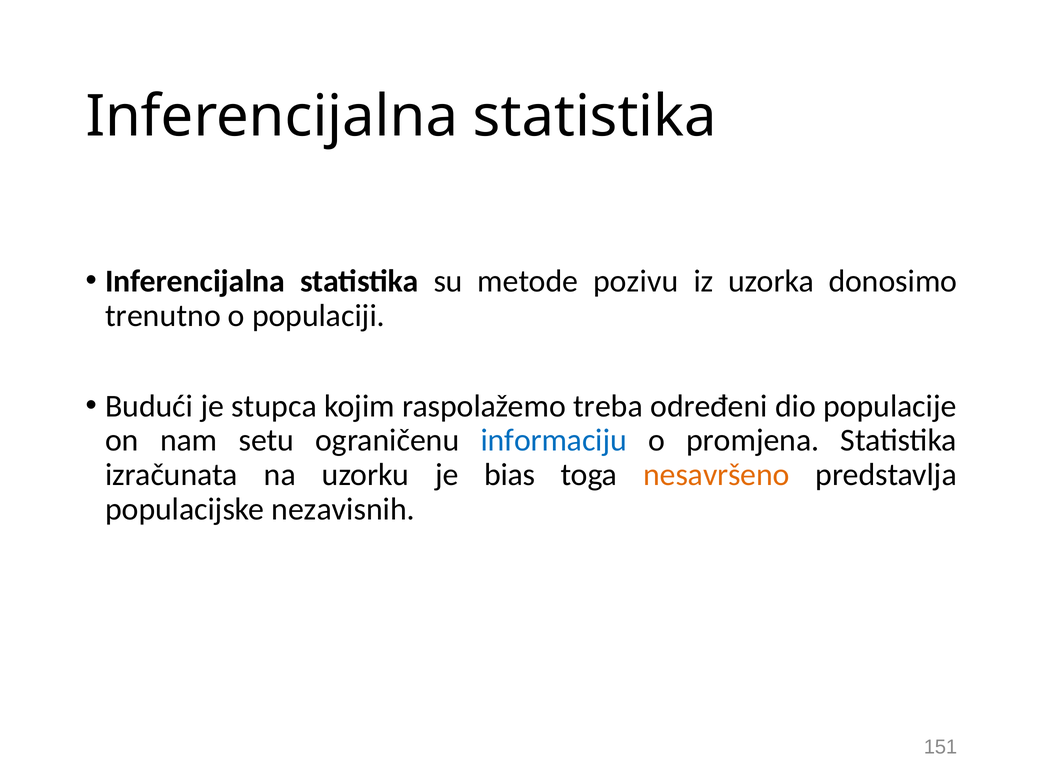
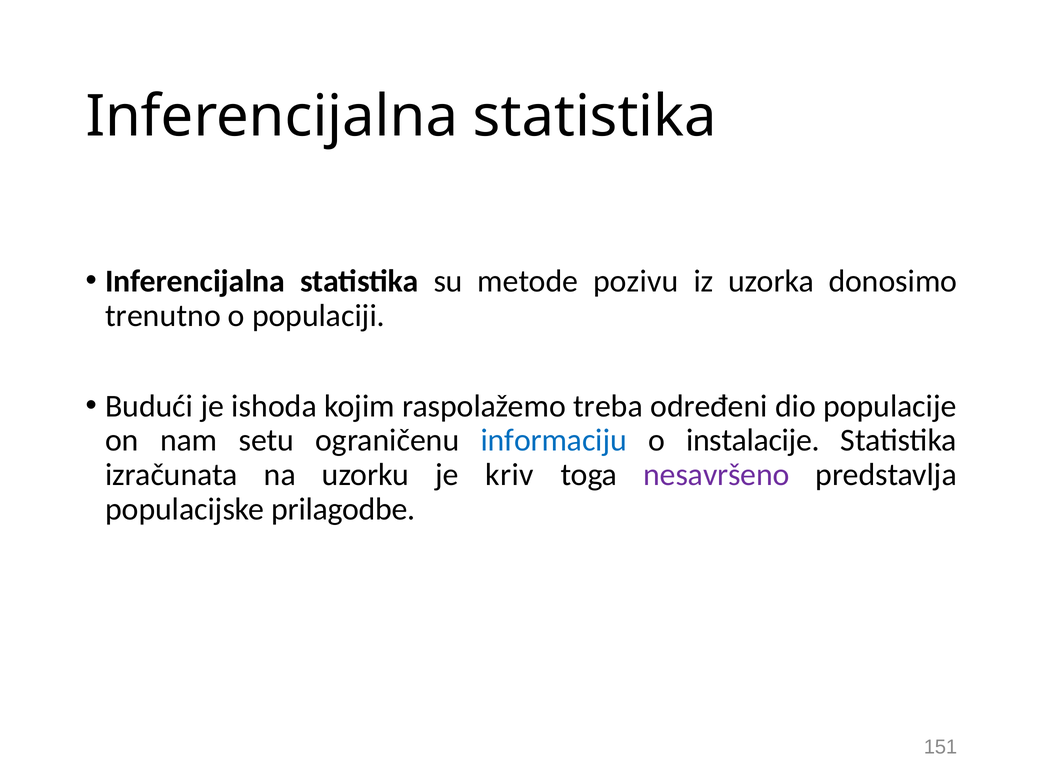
stupca: stupca -> ishoda
promjena: promjena -> instalacije
bias: bias -> kriv
nesavršeno colour: orange -> purple
nezavisnih: nezavisnih -> prilagodbe
